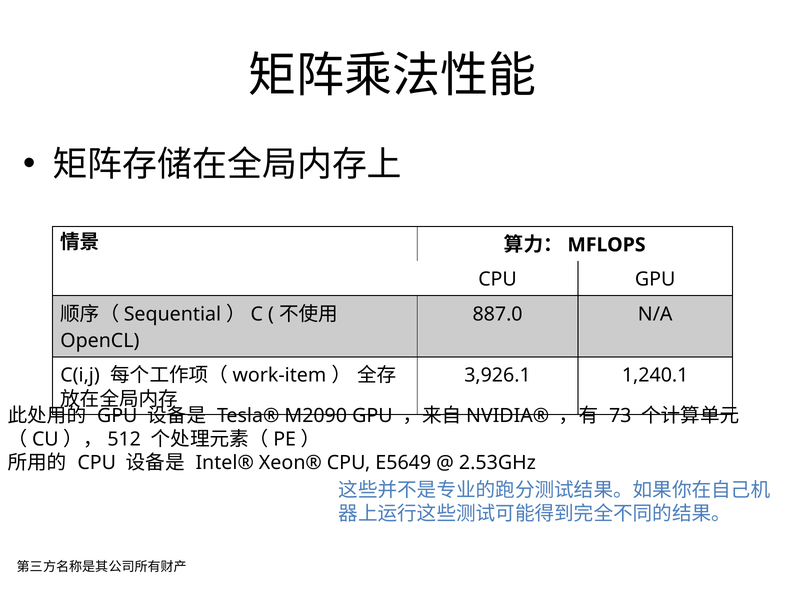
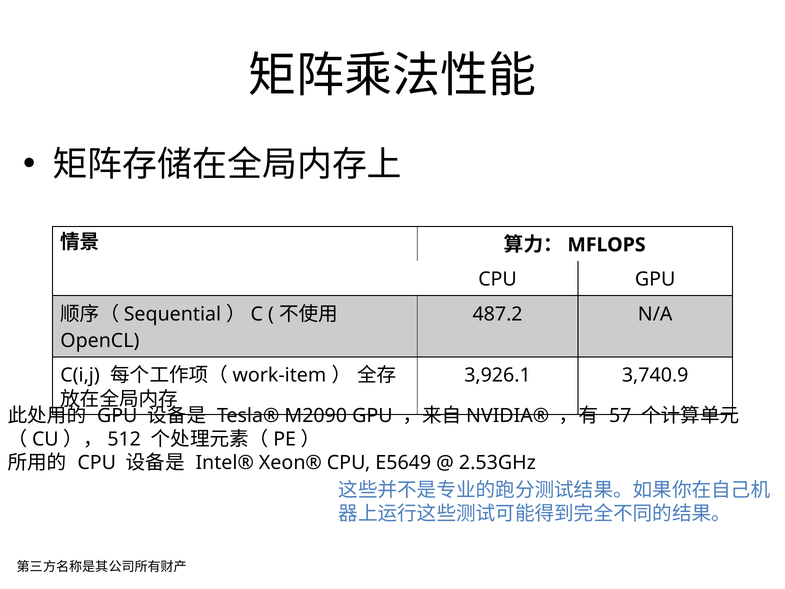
887.0: 887.0 -> 487.2
1,240.1: 1,240.1 -> 3,740.9
73: 73 -> 57
